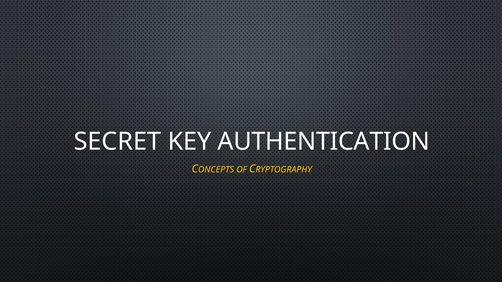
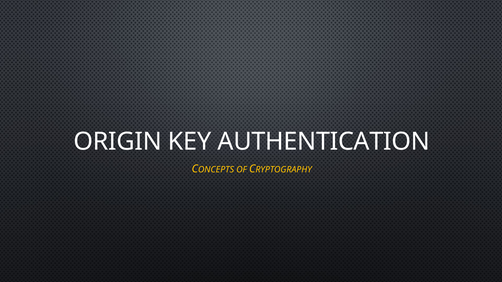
SECRET: SECRET -> ORIGIN
